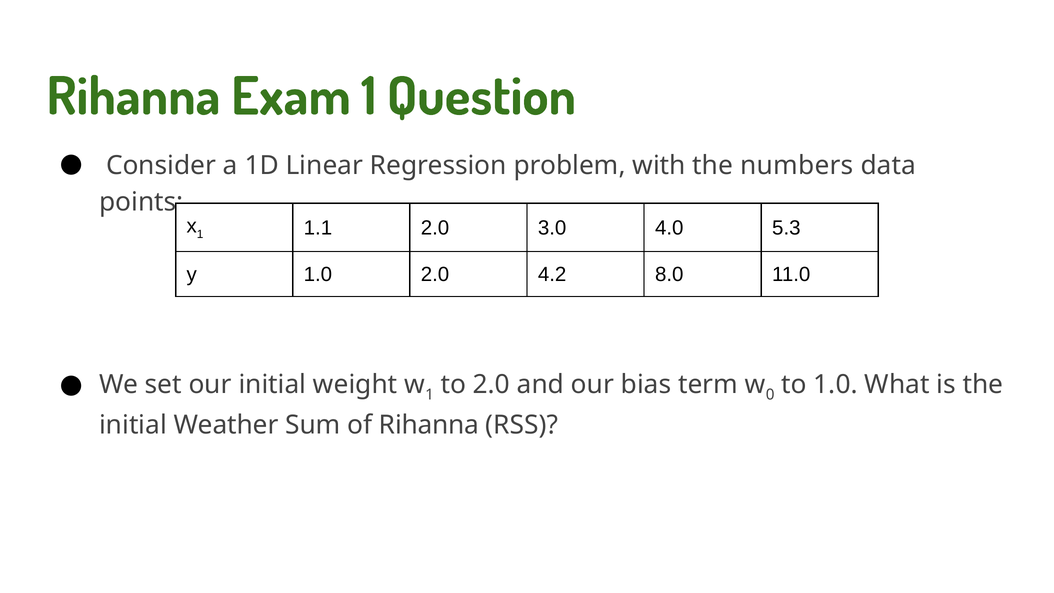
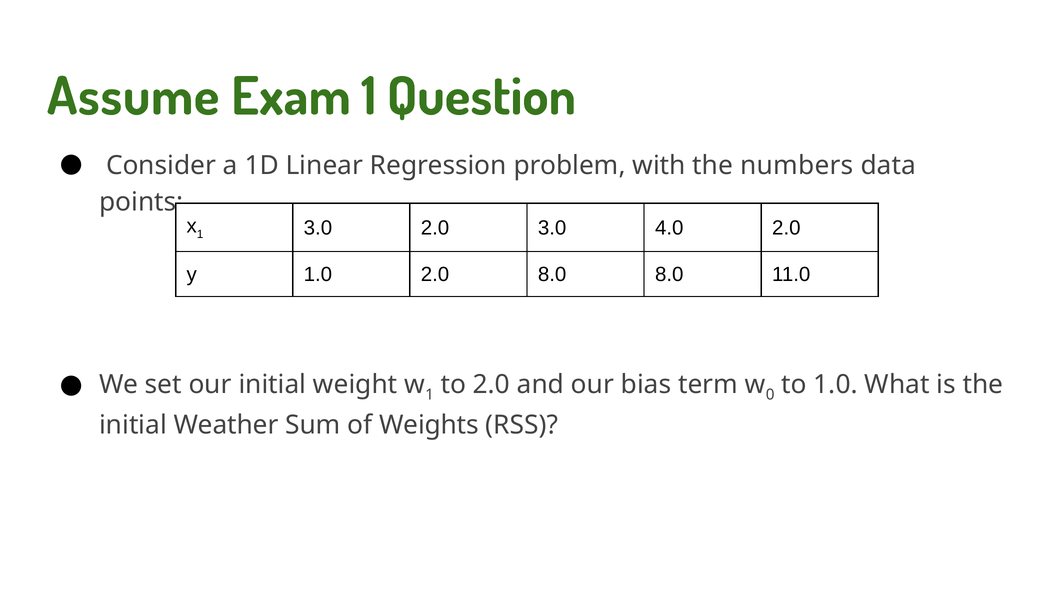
Rihanna at (134, 97): Rihanna -> Assume
1 1.1: 1.1 -> 3.0
4.0 5.3: 5.3 -> 2.0
2.0 4.2: 4.2 -> 8.0
of Rihanna: Rihanna -> Weights
